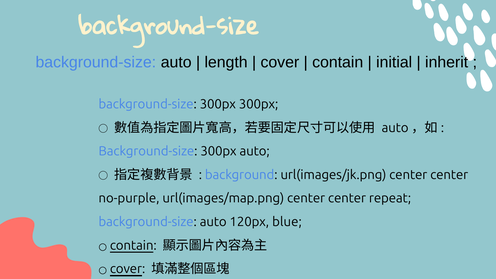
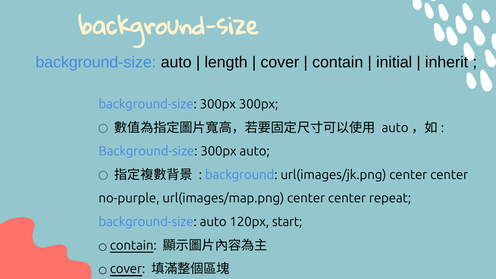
blue: blue -> start
